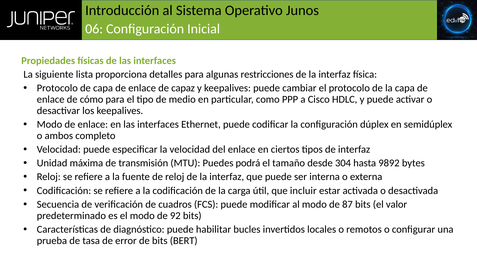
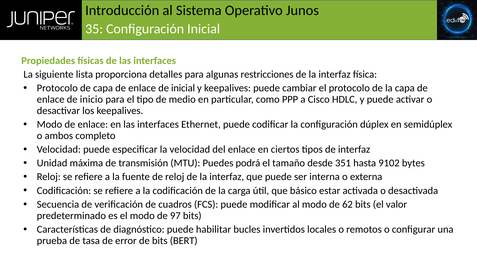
06: 06 -> 35
de capaz: capaz -> inicial
cómo: cómo -> inicio
304: 304 -> 351
9892: 9892 -> 9102
incluir: incluir -> básico
87: 87 -> 62
92: 92 -> 97
